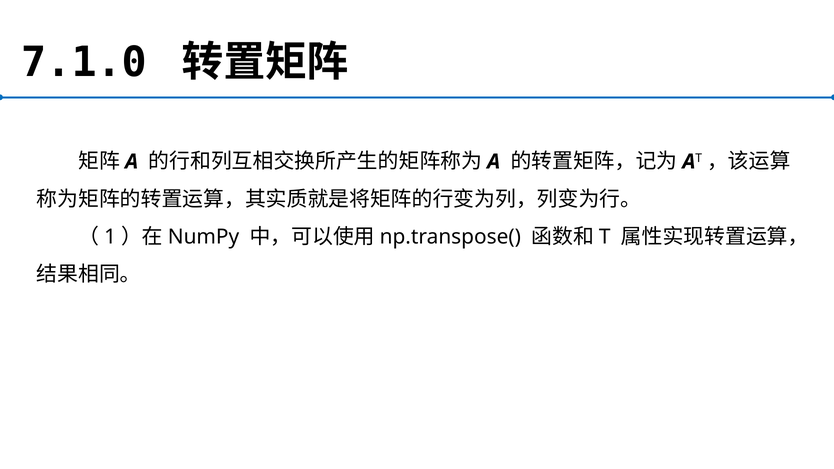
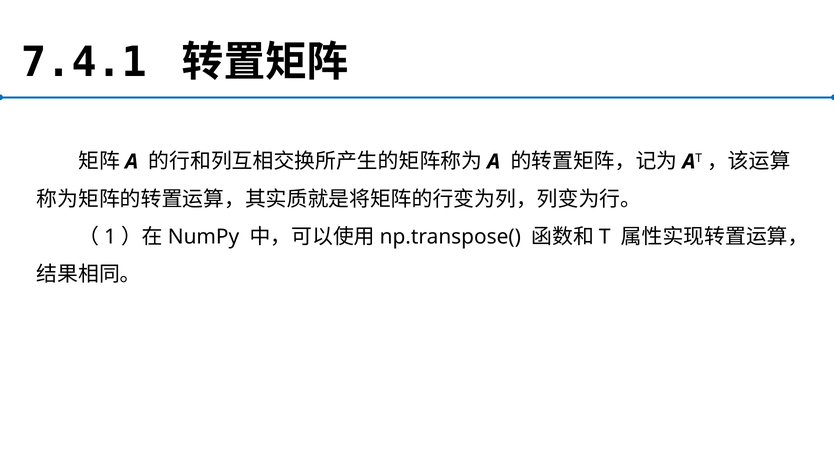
7.1.0: 7.1.0 -> 7.4.1
